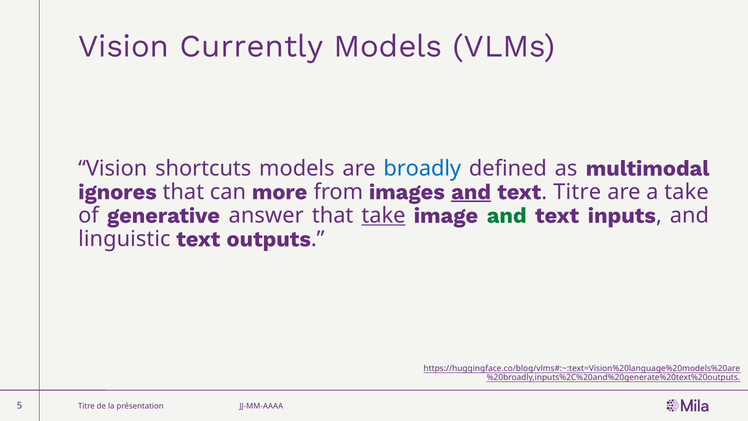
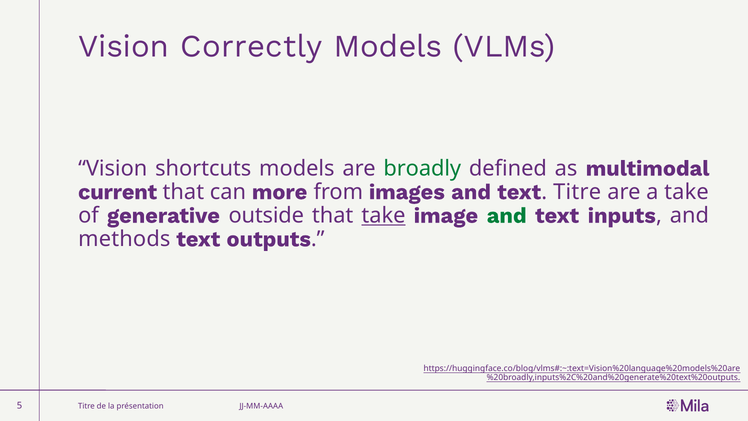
Currently: Currently -> Correctly
broadly colour: blue -> green
ignores: ignores -> current
and at (471, 192) underline: present -> none
answer: answer -> outside
linguistic: linguistic -> methods
